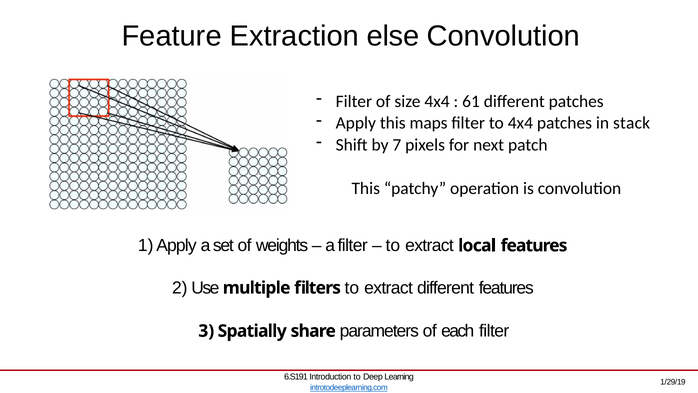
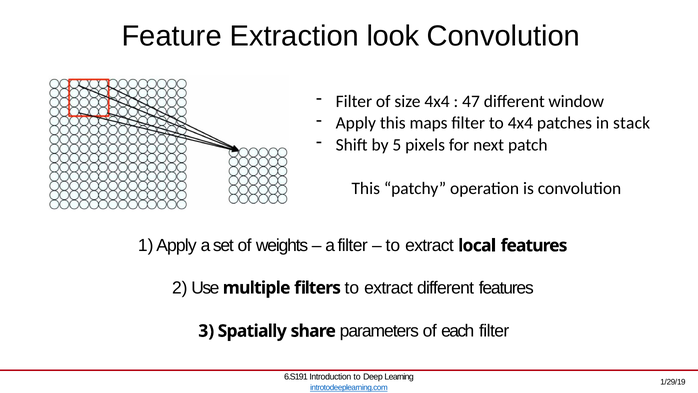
else: else -> look
61: 61 -> 47
different patches: patches -> window
7: 7 -> 5
